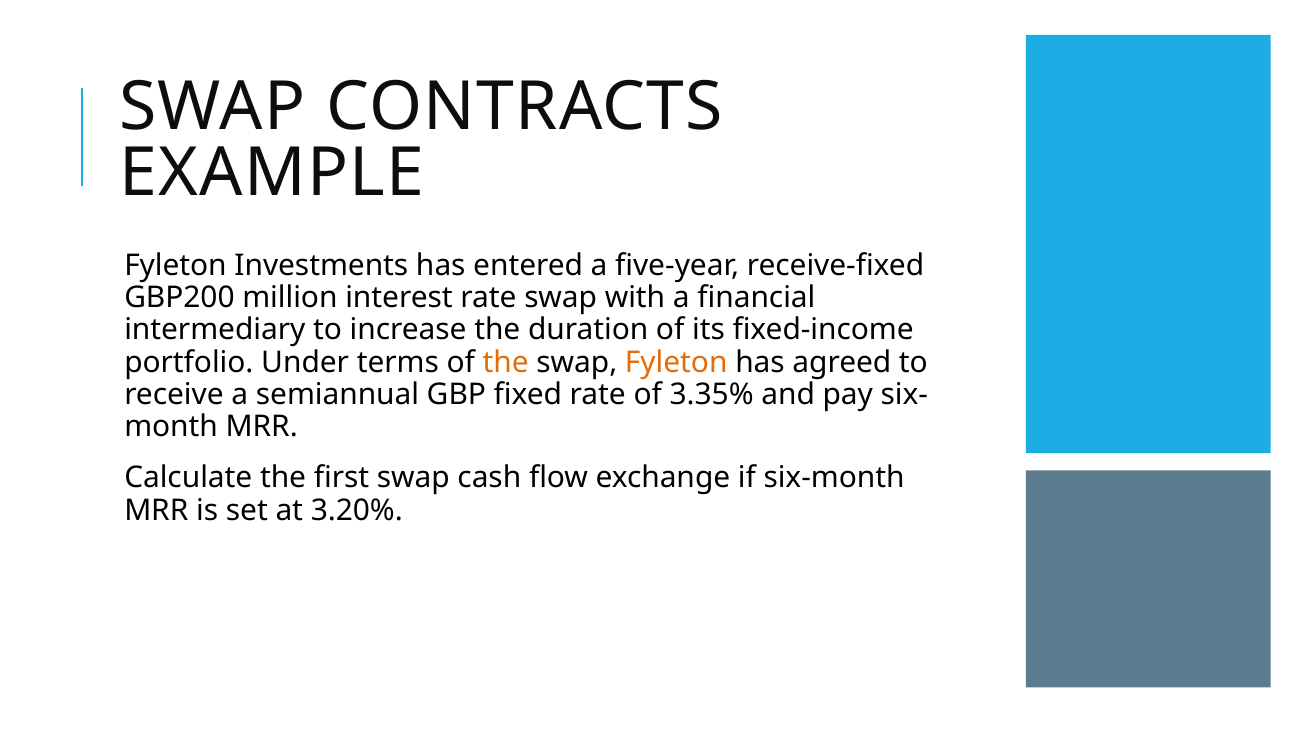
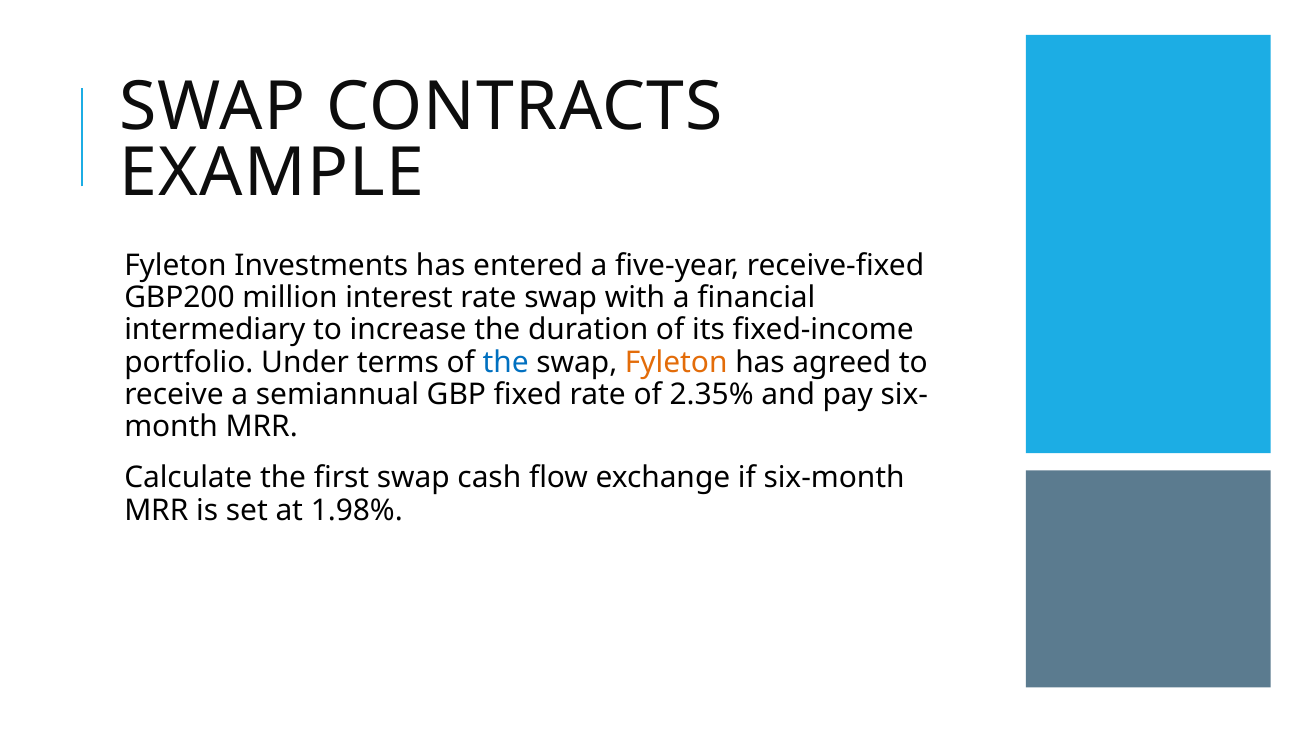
the at (506, 362) colour: orange -> blue
3.35%: 3.35% -> 2.35%
3.20%: 3.20% -> 1.98%
